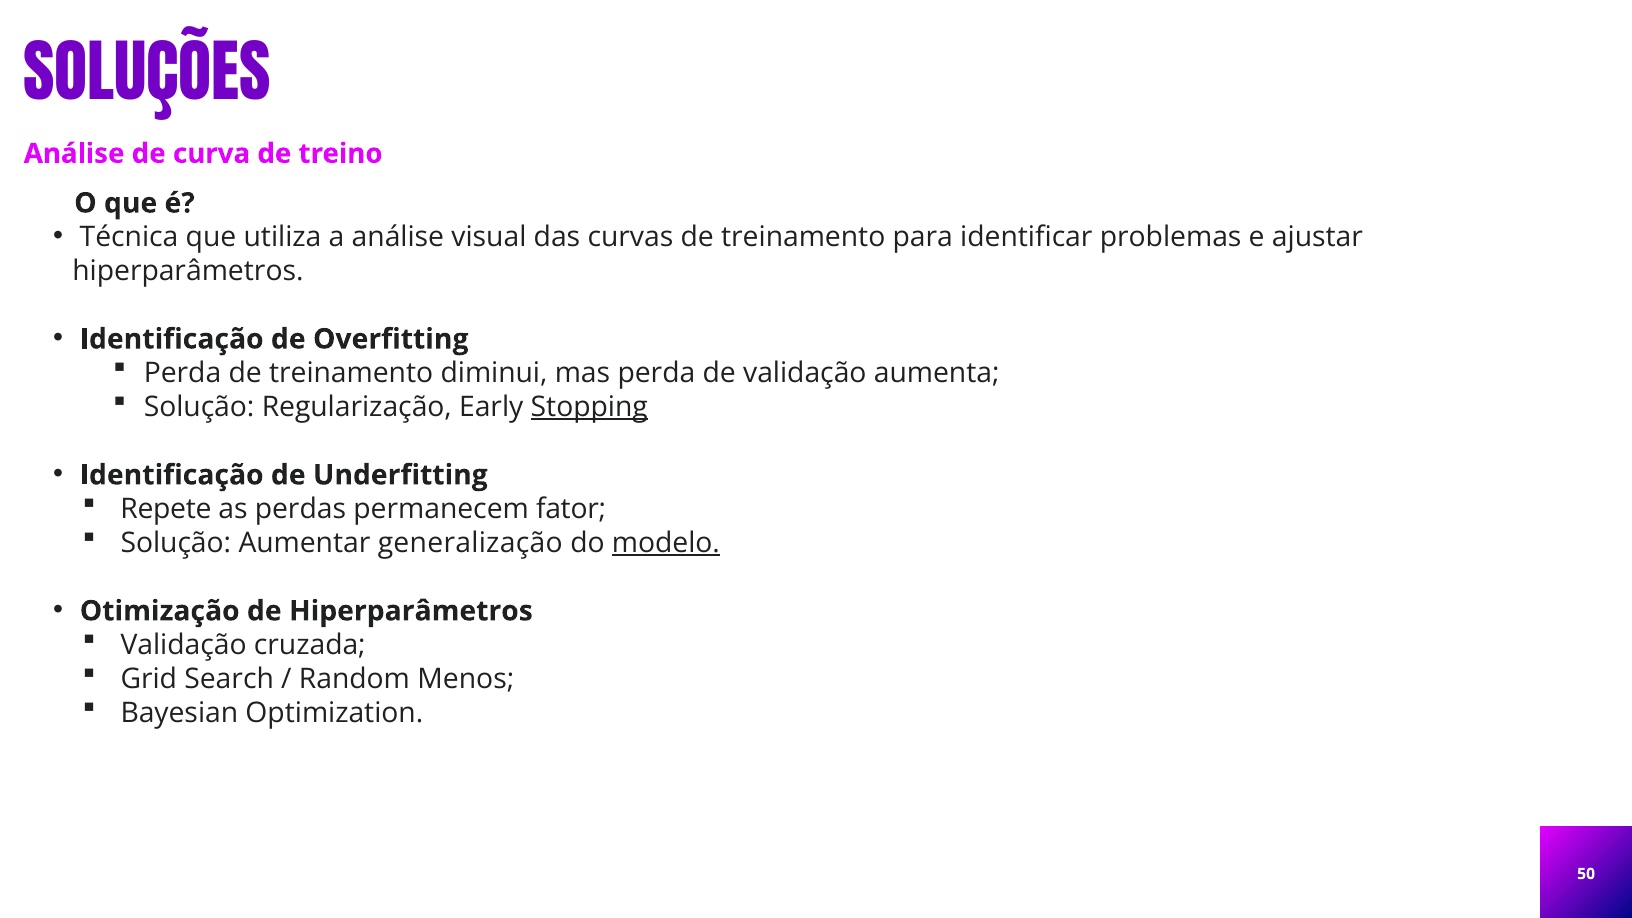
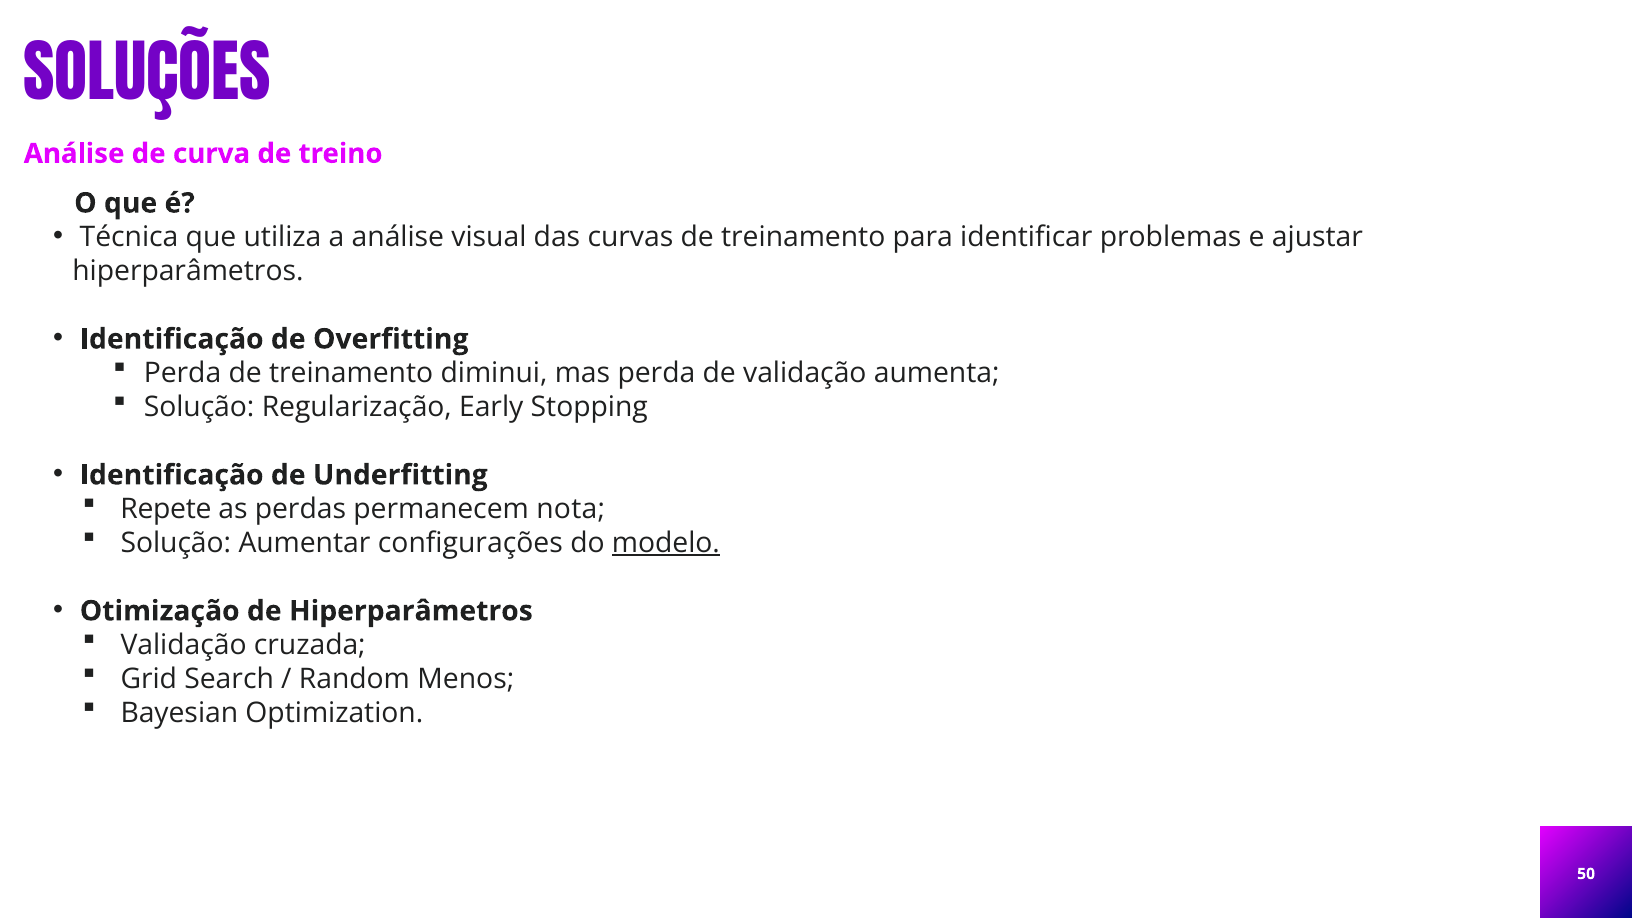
Stopping underline: present -> none
fator: fator -> nota
generalização: generalização -> configurações
